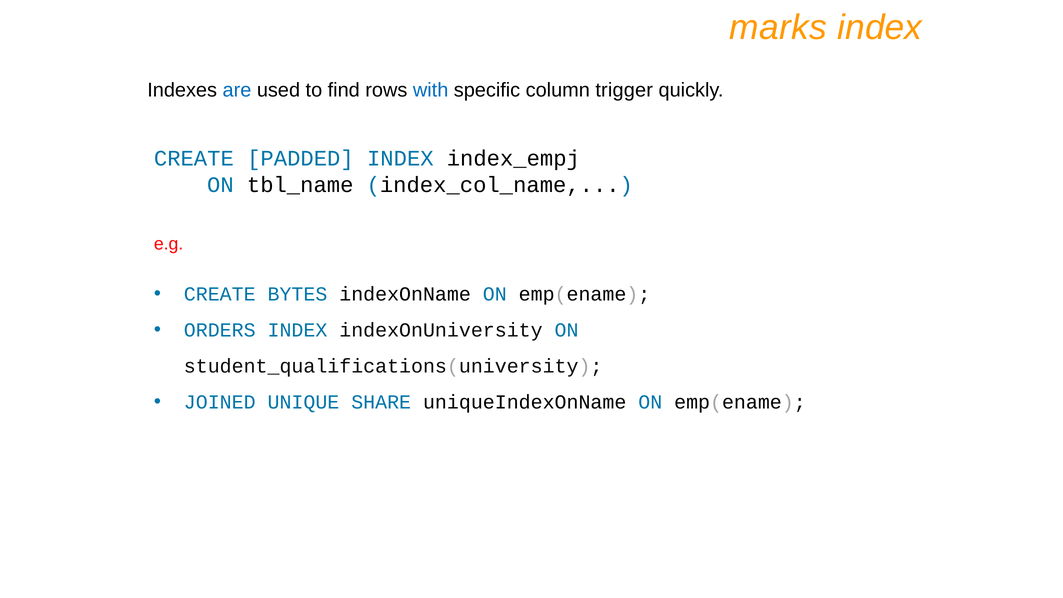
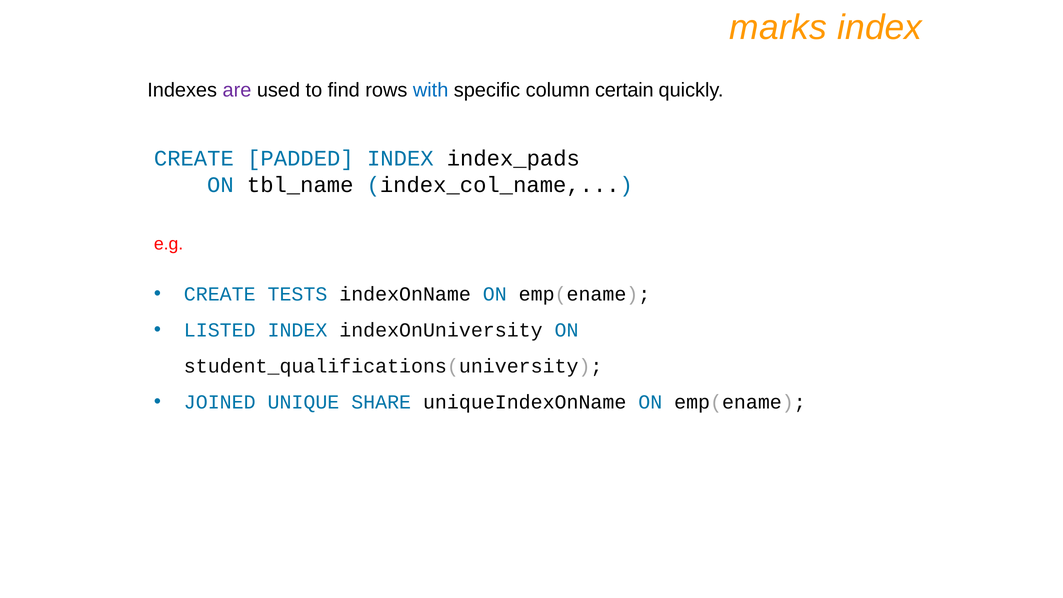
are colour: blue -> purple
trigger: trigger -> certain
index_empj: index_empj -> index_pads
BYTES: BYTES -> TESTS
ORDERS: ORDERS -> LISTED
